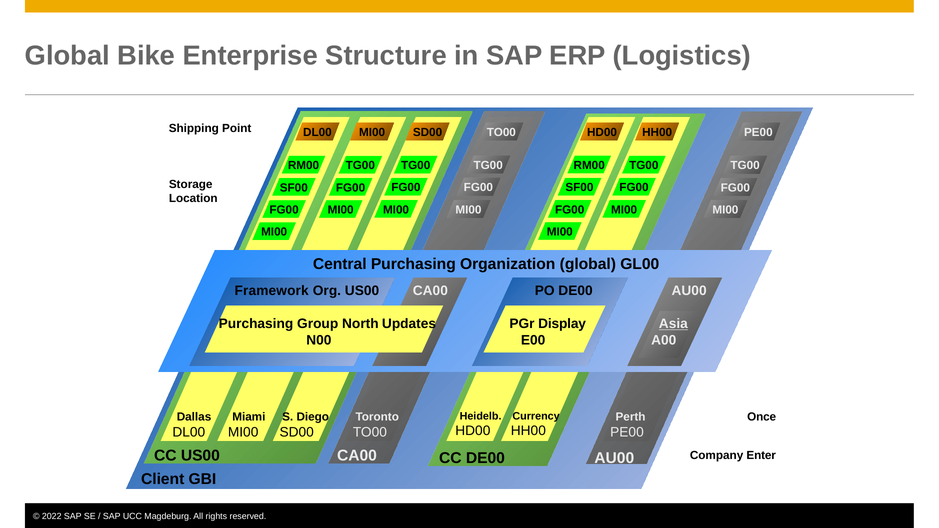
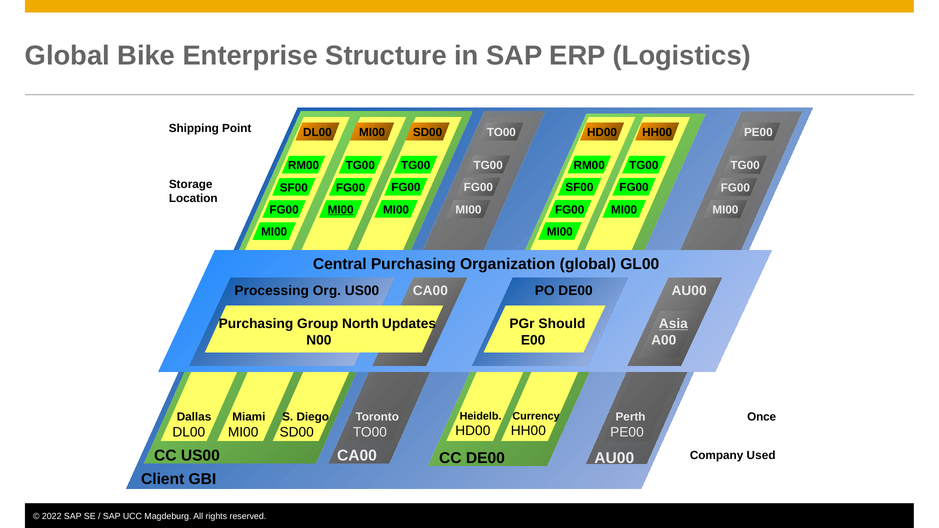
MI00 at (341, 210) underline: none -> present
Framework: Framework -> Processing
Display: Display -> Should
Enter: Enter -> Used
